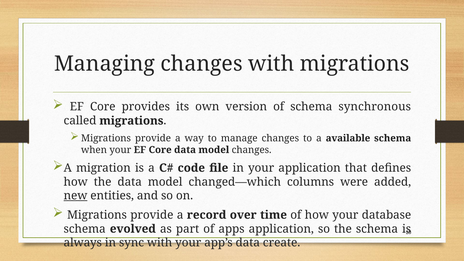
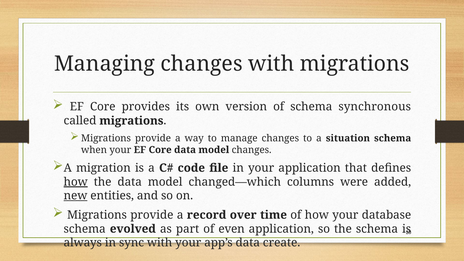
available: available -> situation
how at (76, 182) underline: none -> present
apps: apps -> even
